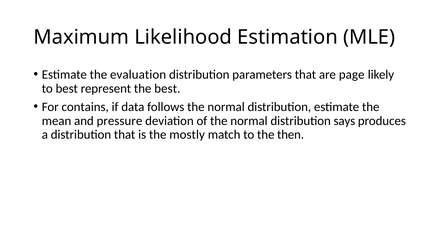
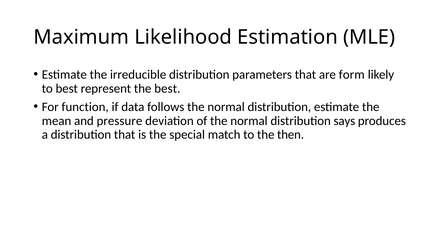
evaluation: evaluation -> irreducible
page: page -> form
contains: contains -> function
mostly: mostly -> special
